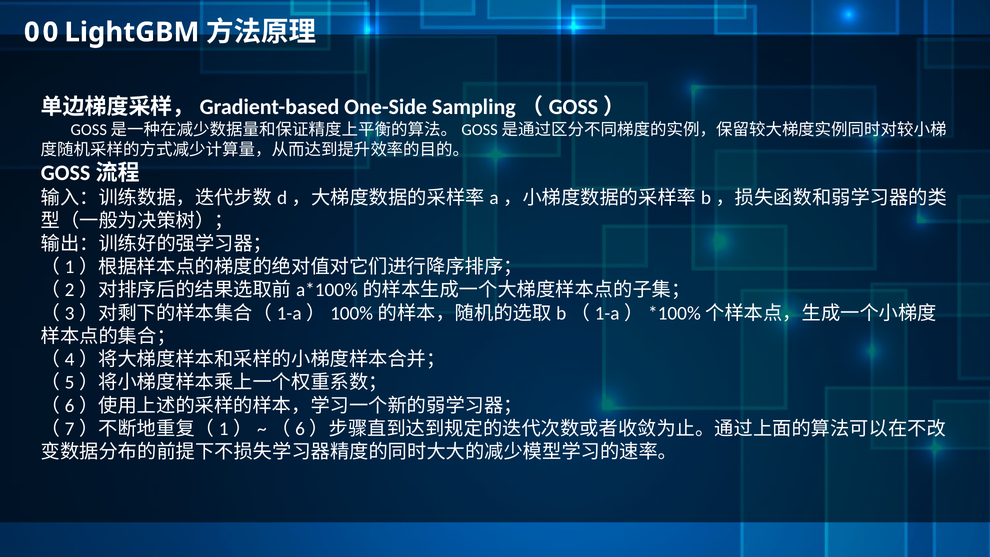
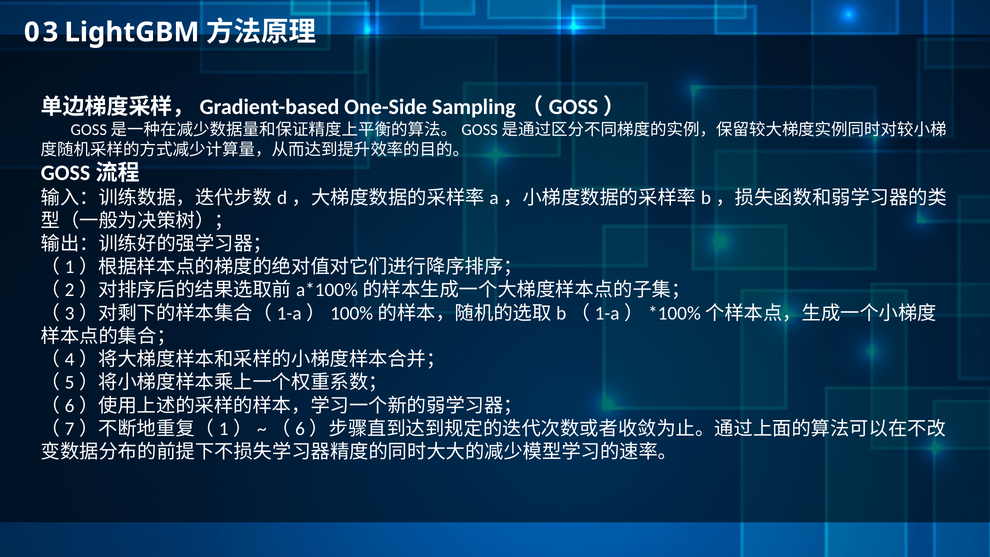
0 0: 0 -> 3
